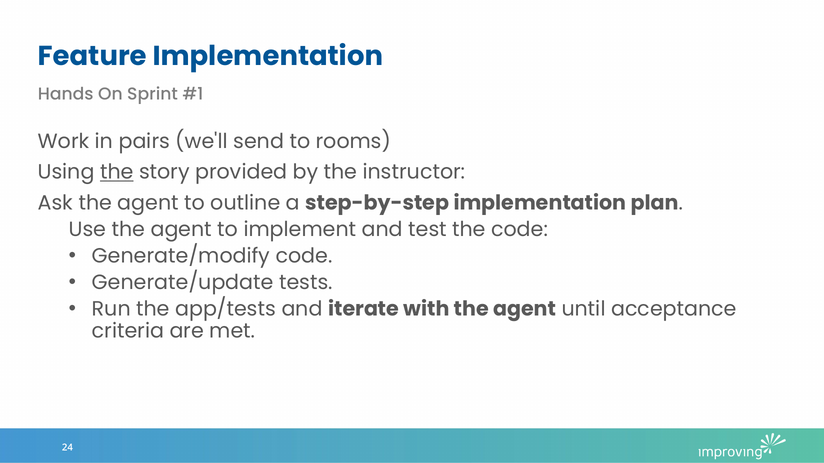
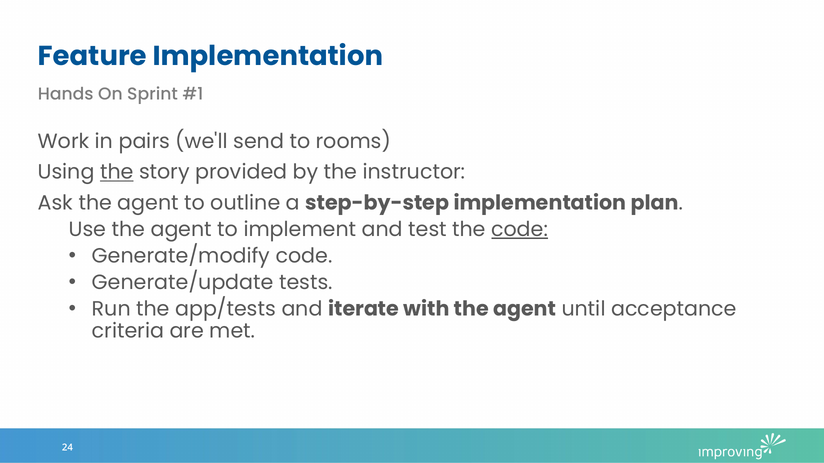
code at (520, 230) underline: none -> present
